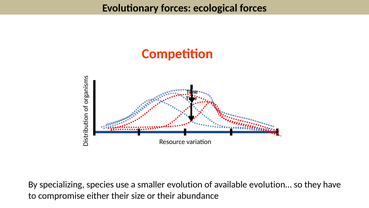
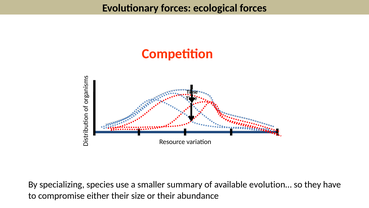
evolution: evolution -> summary
